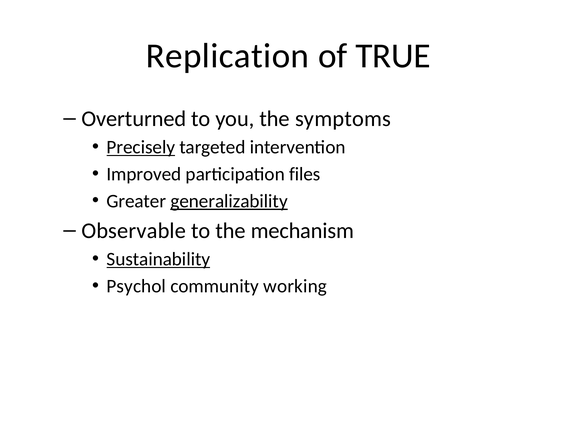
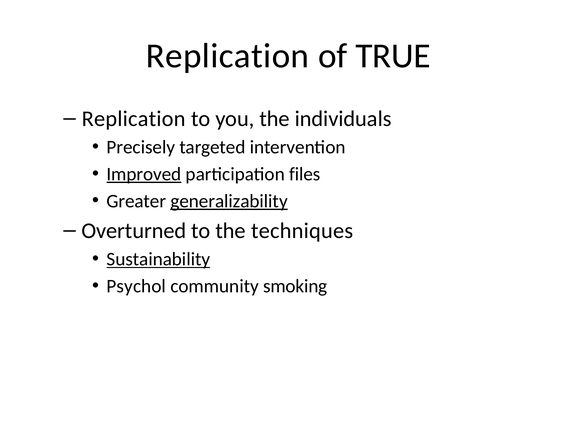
Overturned at (134, 119): Overturned -> Replication
symptoms: symptoms -> individuals
Precisely underline: present -> none
Improved underline: none -> present
Observable: Observable -> Overturned
mechanism: mechanism -> techniques
working: working -> smoking
